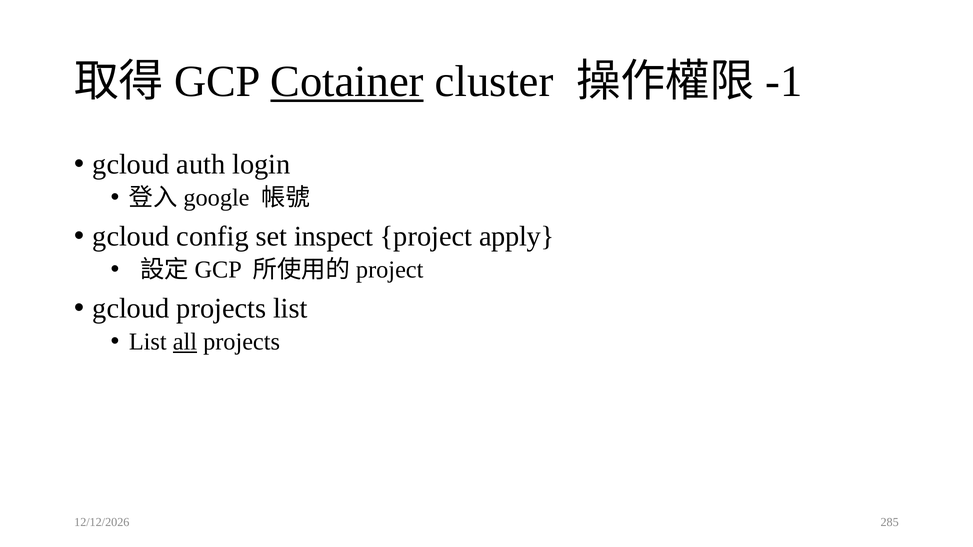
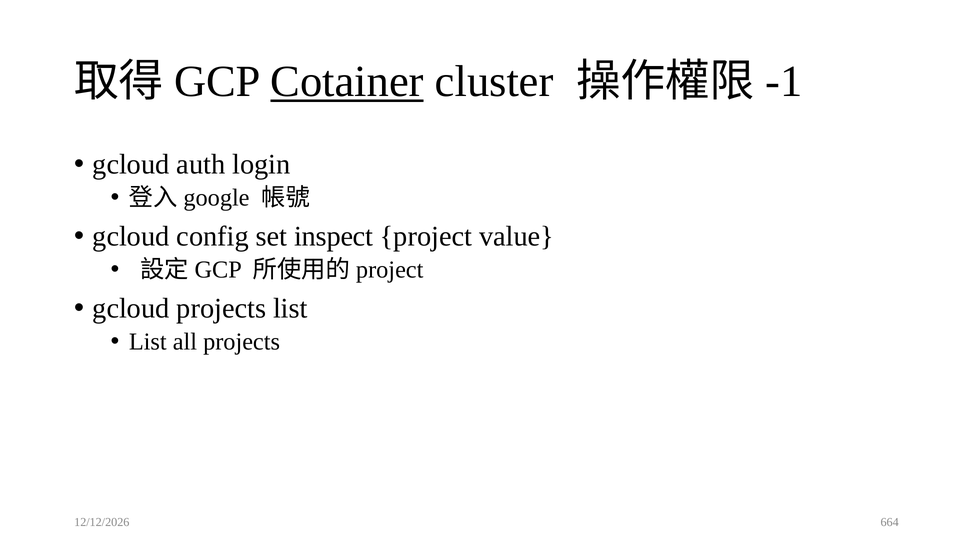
apply: apply -> value
all underline: present -> none
285: 285 -> 664
